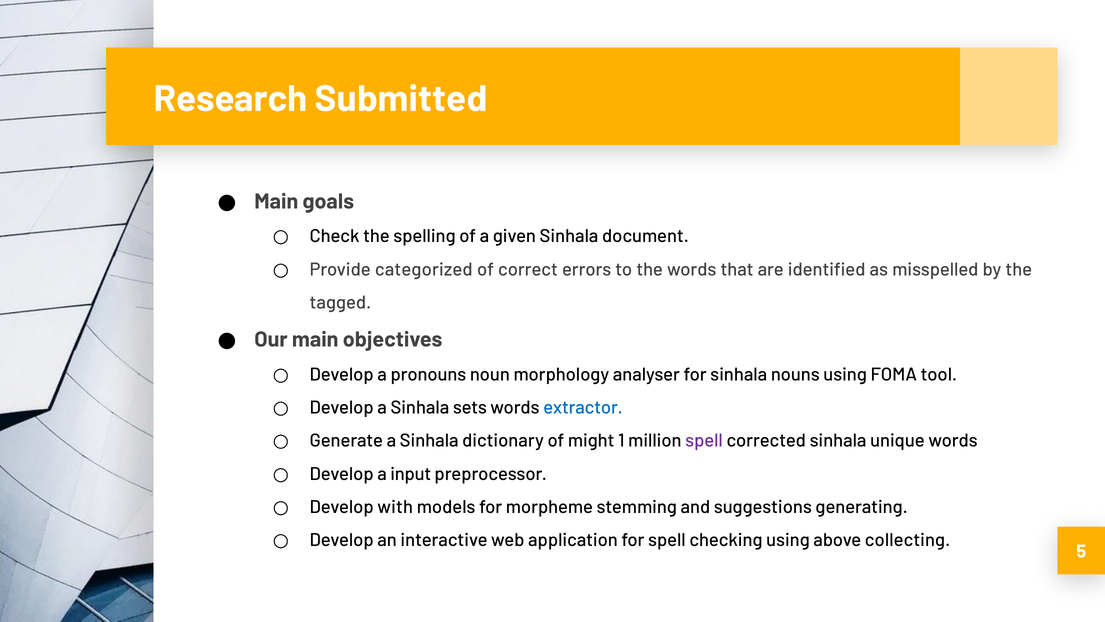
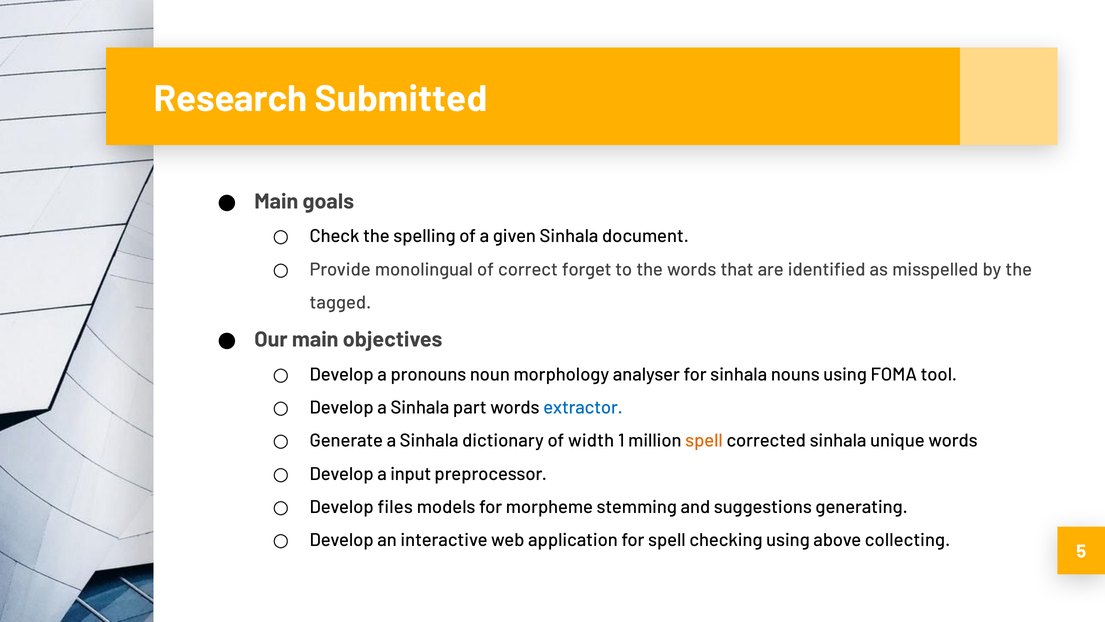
categorized: categorized -> monolingual
errors: errors -> forget
sets: sets -> part
might: might -> width
spell at (704, 441) colour: purple -> orange
with: with -> files
